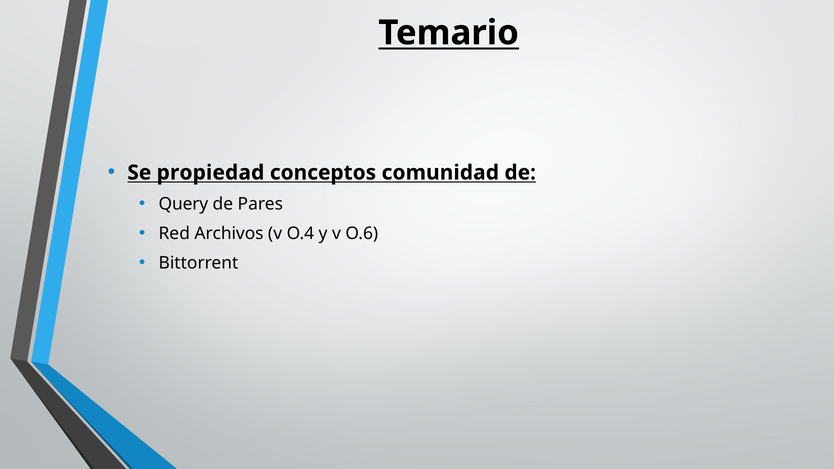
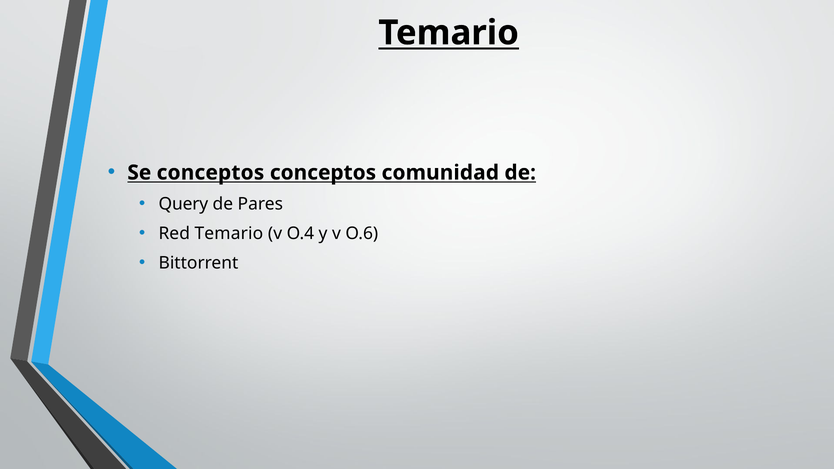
Se propiedad: propiedad -> conceptos
Red Archivos: Archivos -> Temario
